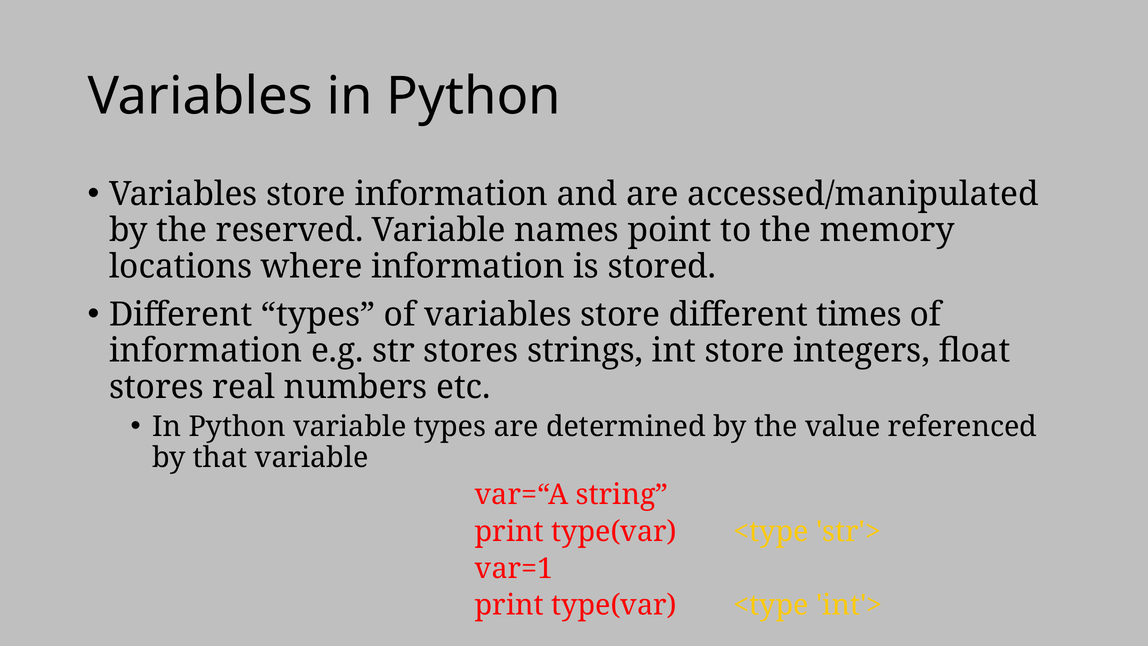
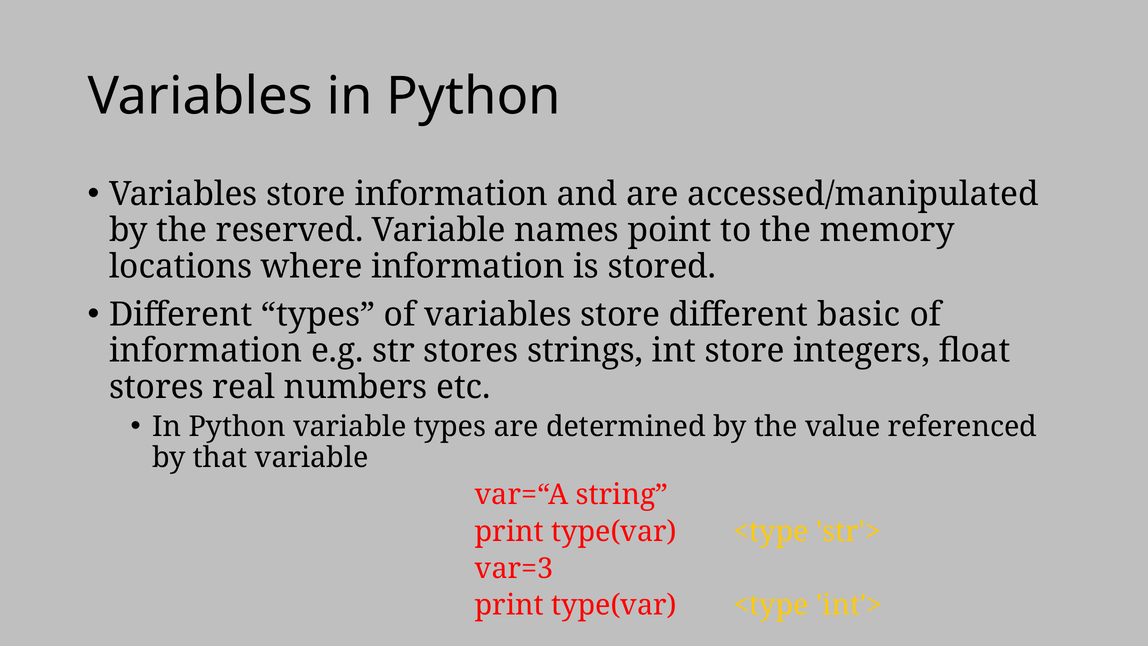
times: times -> basic
var=1: var=1 -> var=3
